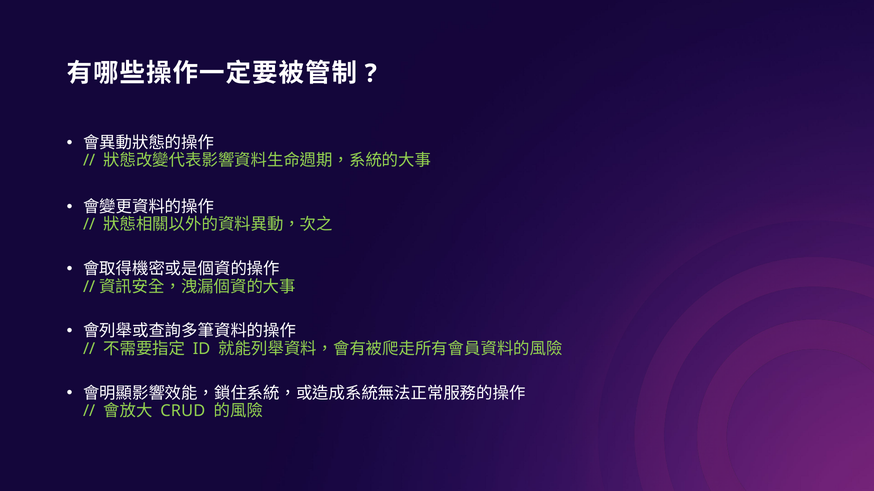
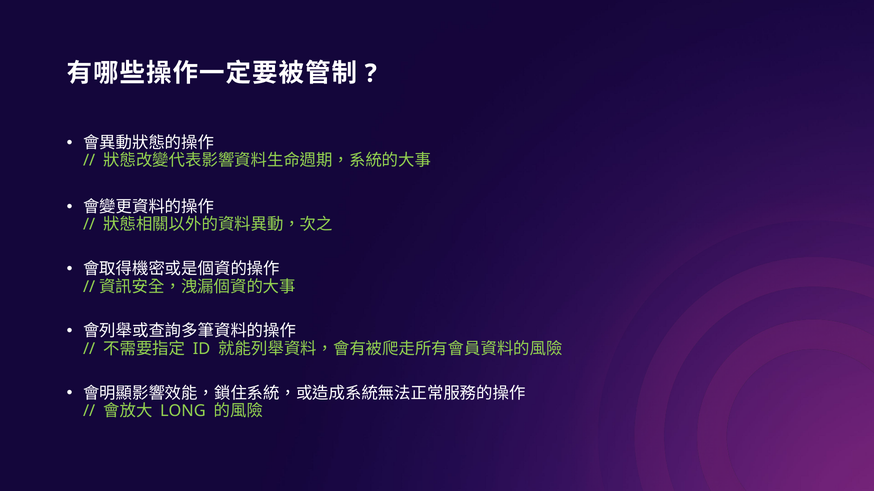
CRUD: CRUD -> LONG
